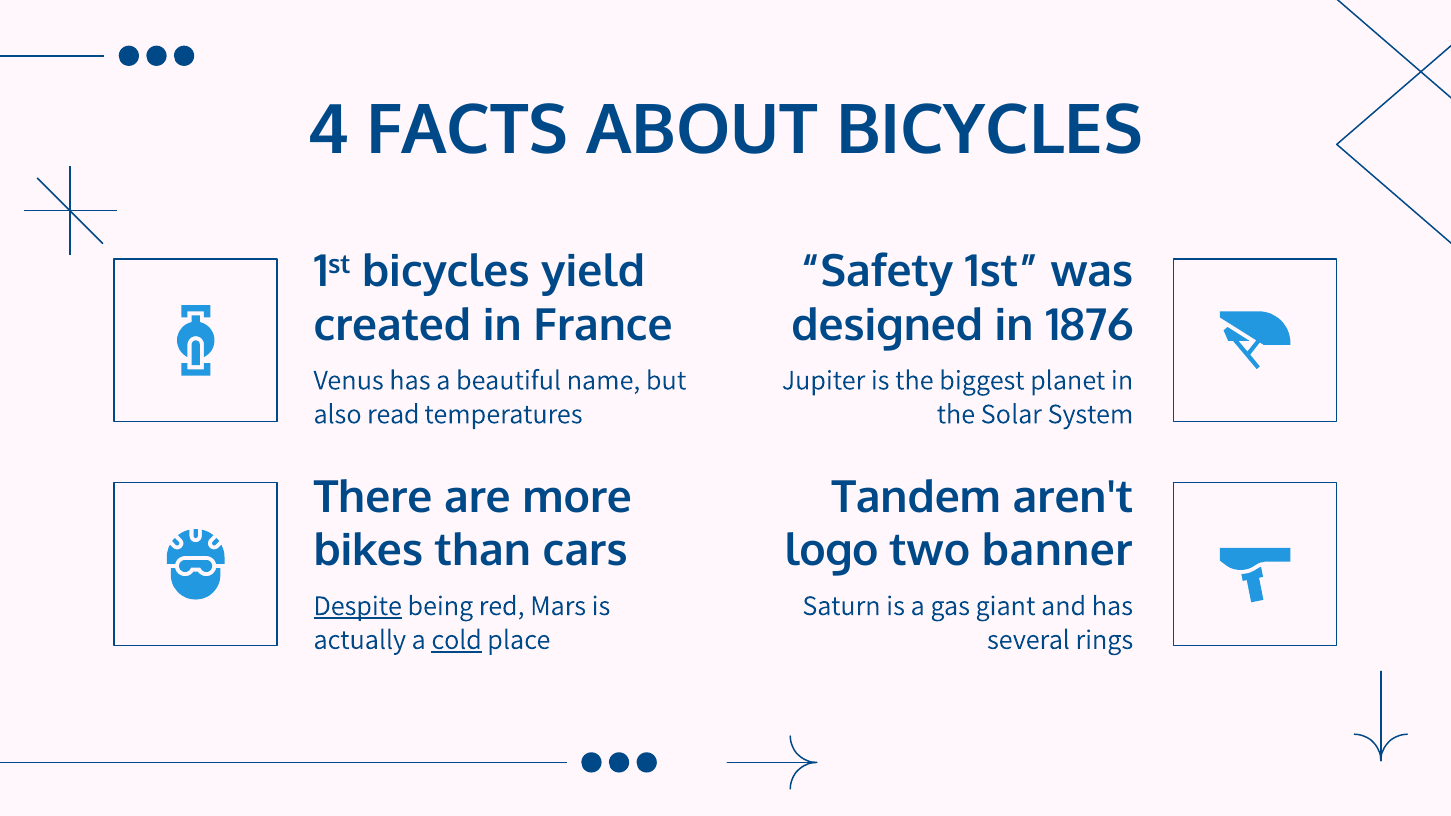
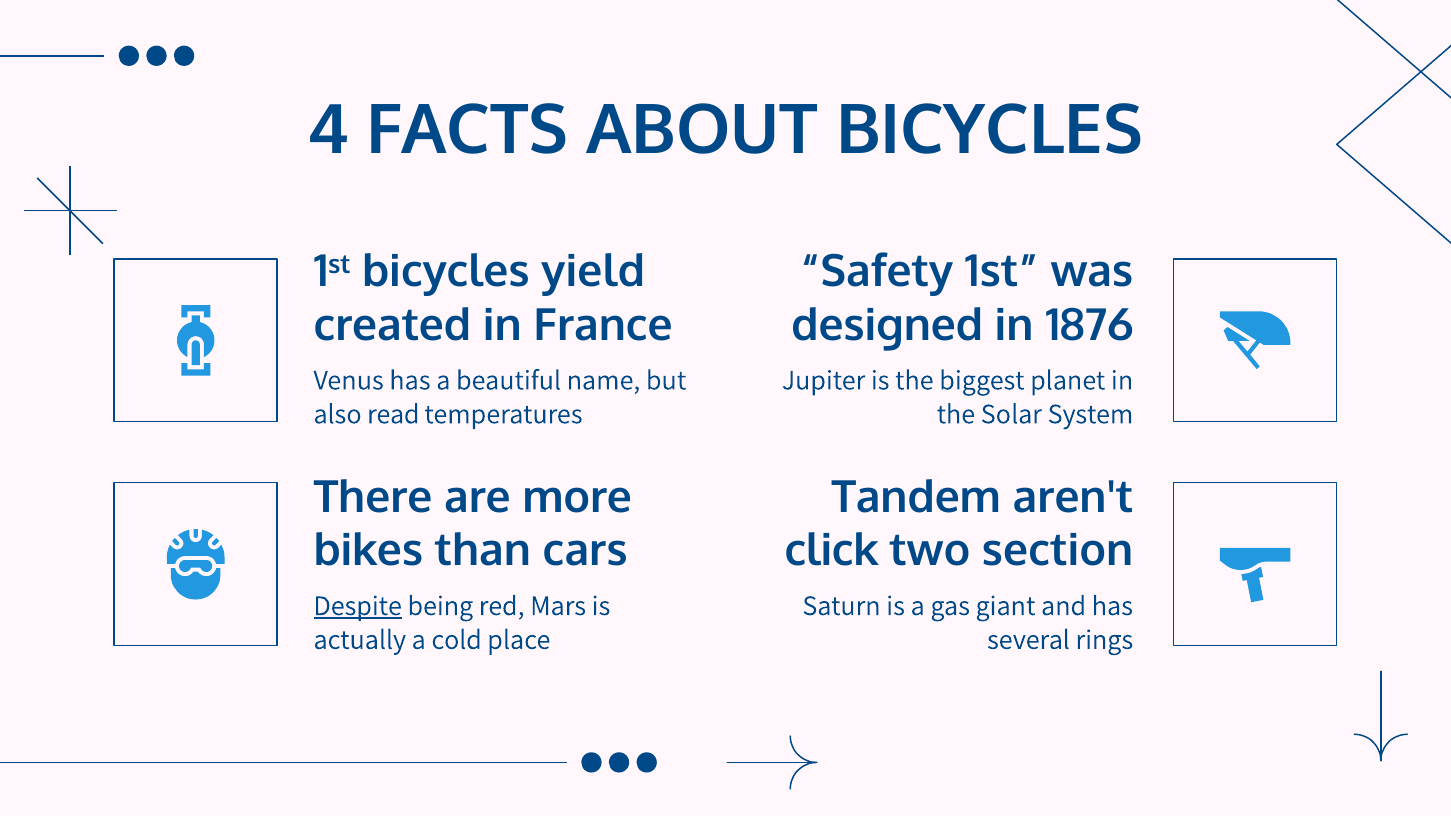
logo: logo -> click
banner: banner -> section
cold underline: present -> none
